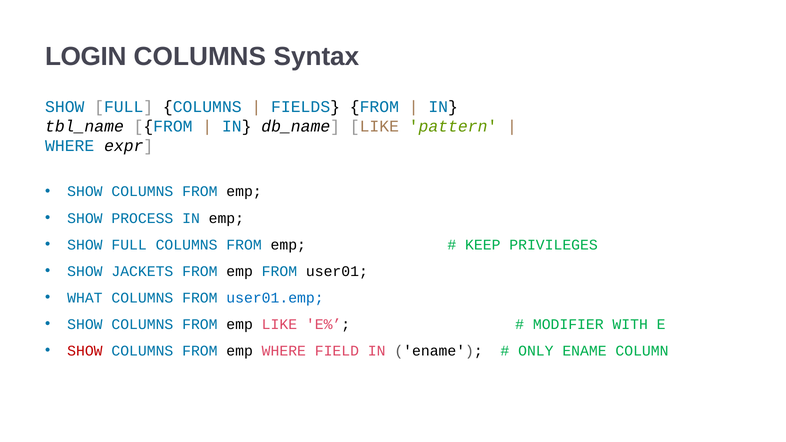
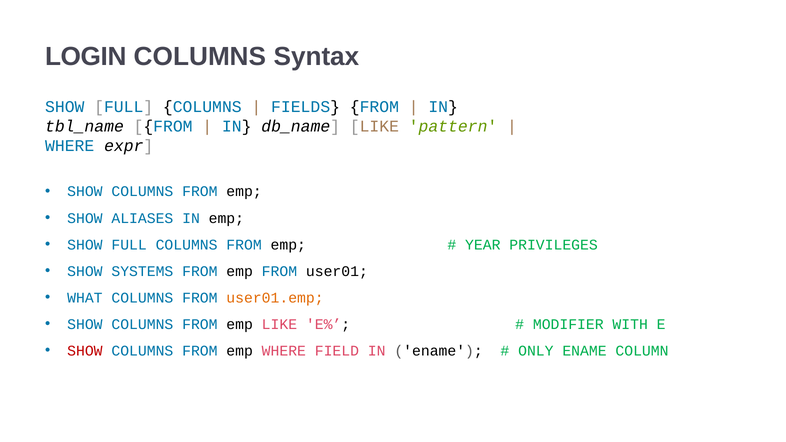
PROCESS: PROCESS -> ALIASES
KEEP: KEEP -> YEAR
JACKETS: JACKETS -> SYSTEMS
user01.emp colour: blue -> orange
